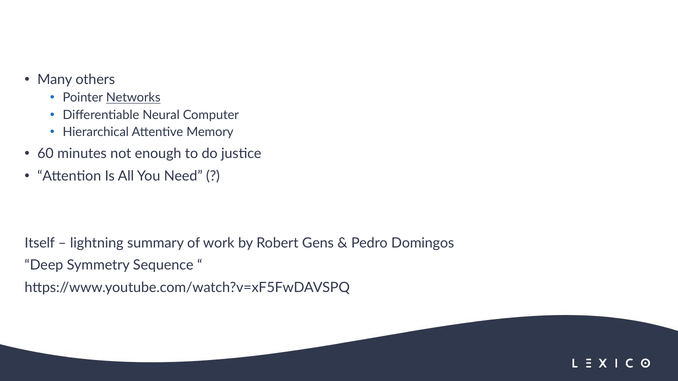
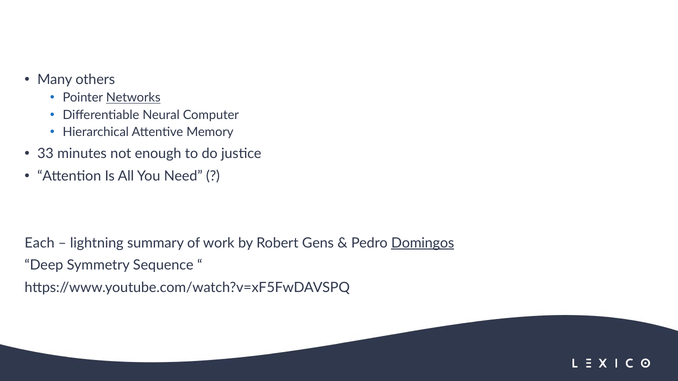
60: 60 -> 33
Itself: Itself -> Each
Domingos underline: none -> present
